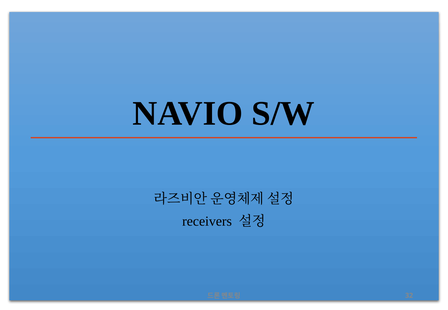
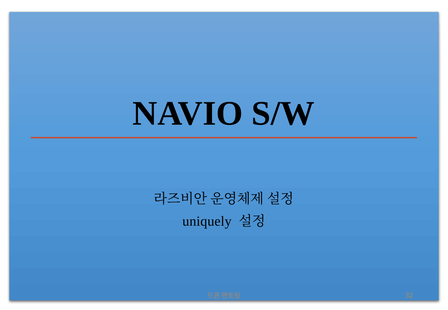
receivers: receivers -> uniquely
